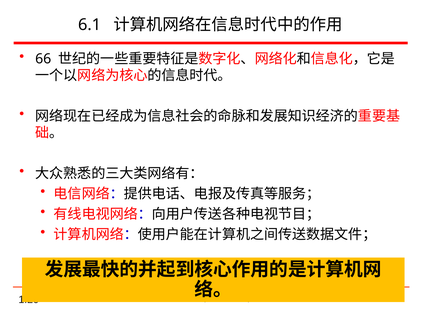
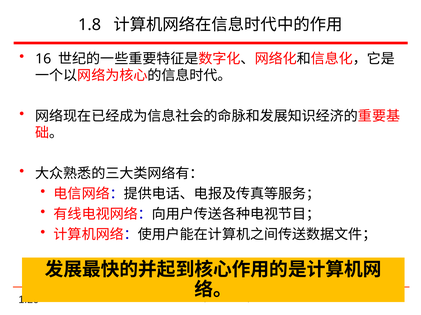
6.1: 6.1 -> 1.8
66: 66 -> 16
